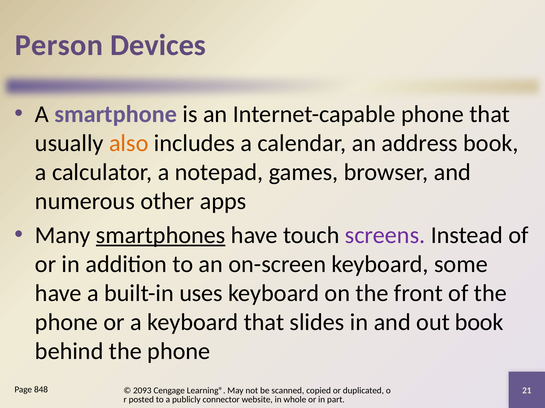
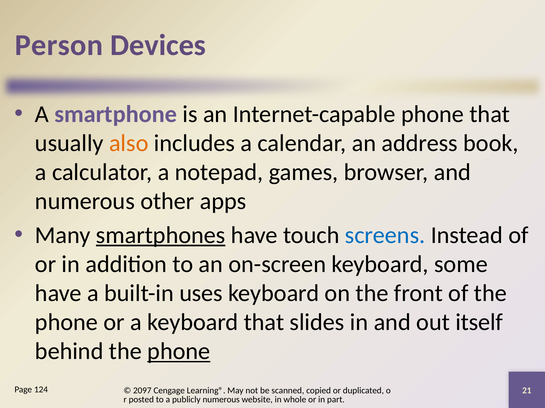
screens colour: purple -> blue
out book: book -> itself
phone at (179, 352) underline: none -> present
848: 848 -> 124
2093: 2093 -> 2097
publicly connector: connector -> numerous
